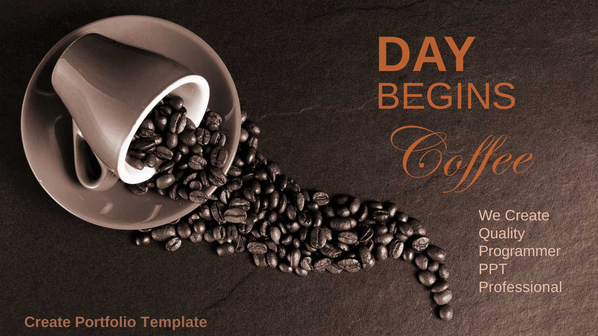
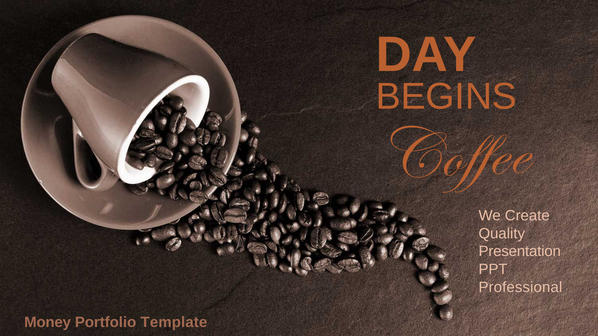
Programmer: Programmer -> Presentation
Create at (48, 322): Create -> Money
